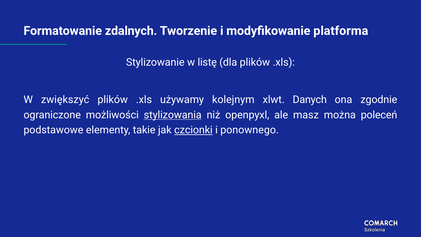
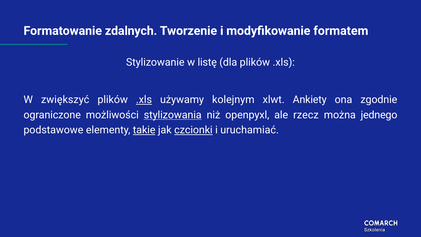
platforma: platforma -> formatem
.xls at (144, 100) underline: none -> present
Danych: Danych -> Ankiety
masz: masz -> rzecz
poleceń: poleceń -> jednego
takie underline: none -> present
ponownego: ponownego -> uruchamiać
